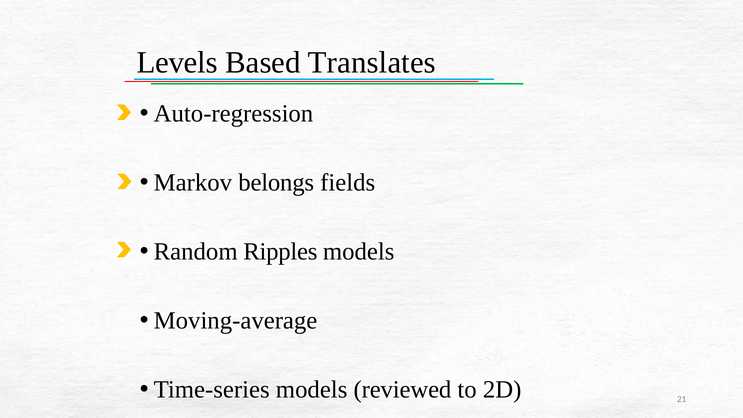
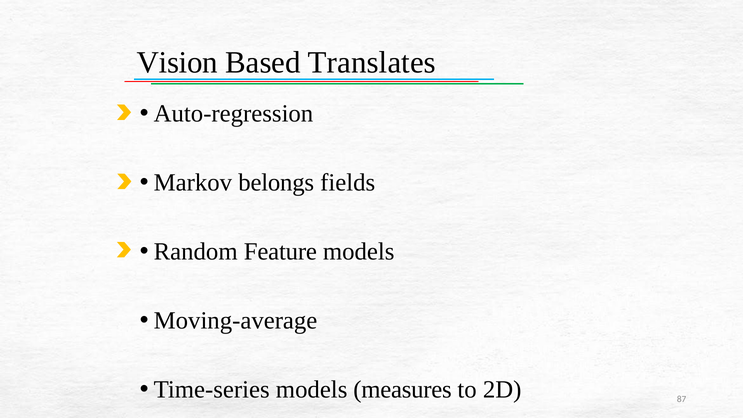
Levels: Levels -> Vision
Ripples: Ripples -> Feature
reviewed: reviewed -> measures
21: 21 -> 87
